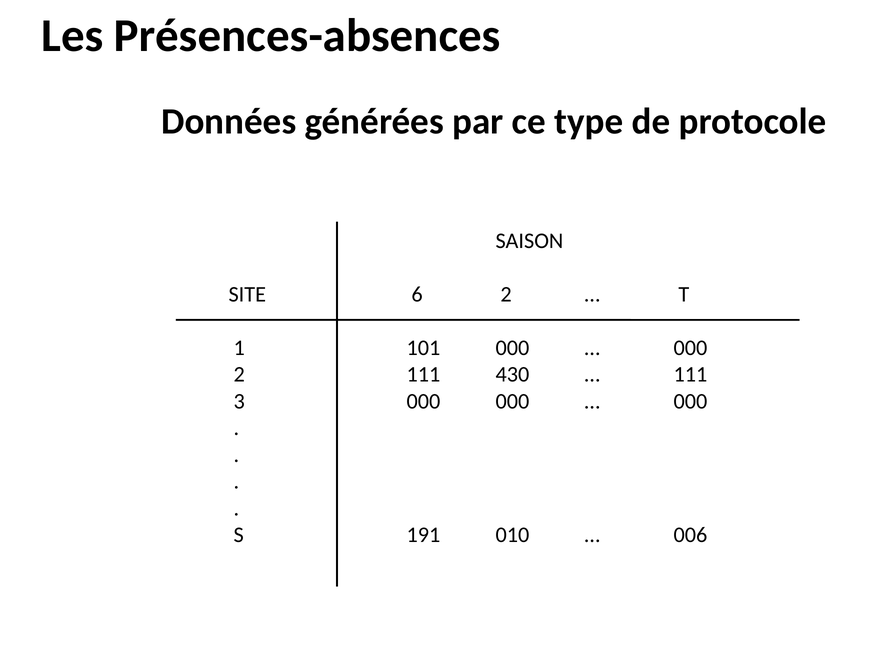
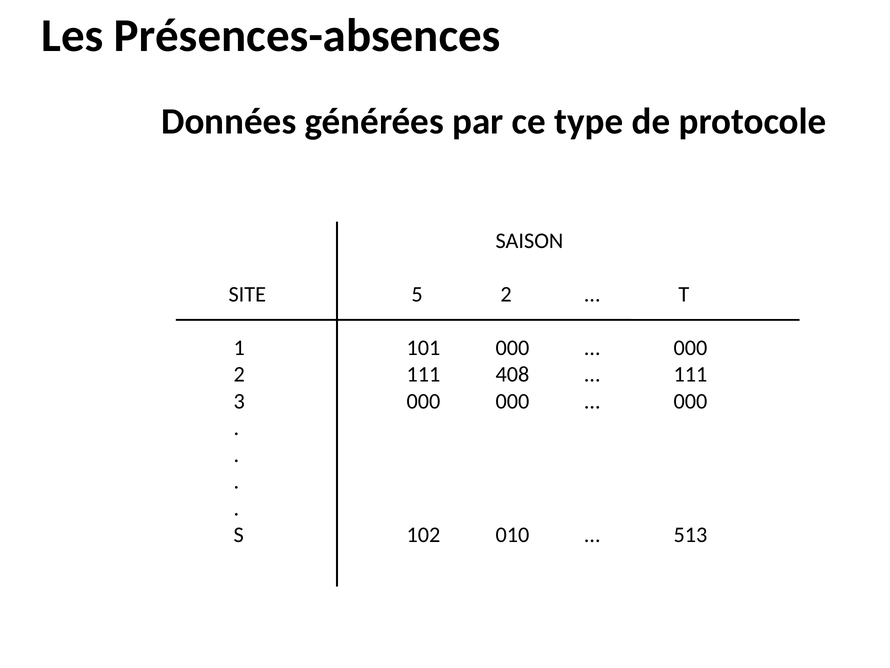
6: 6 -> 5
430: 430 -> 408
191: 191 -> 102
006: 006 -> 513
